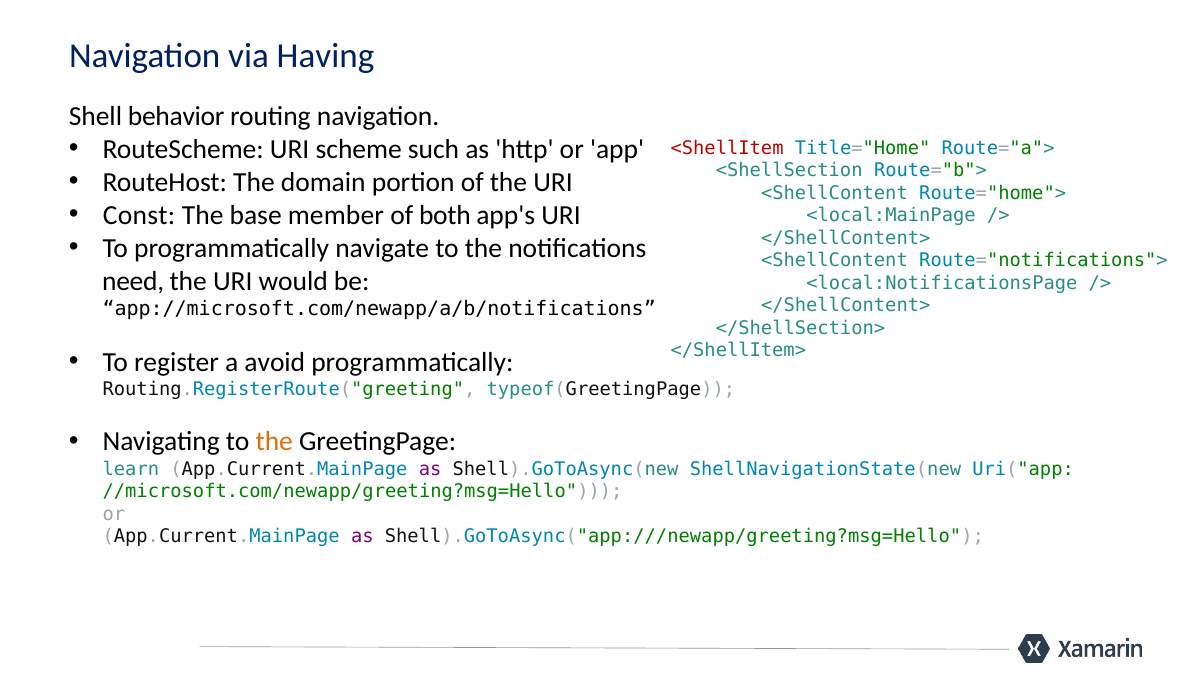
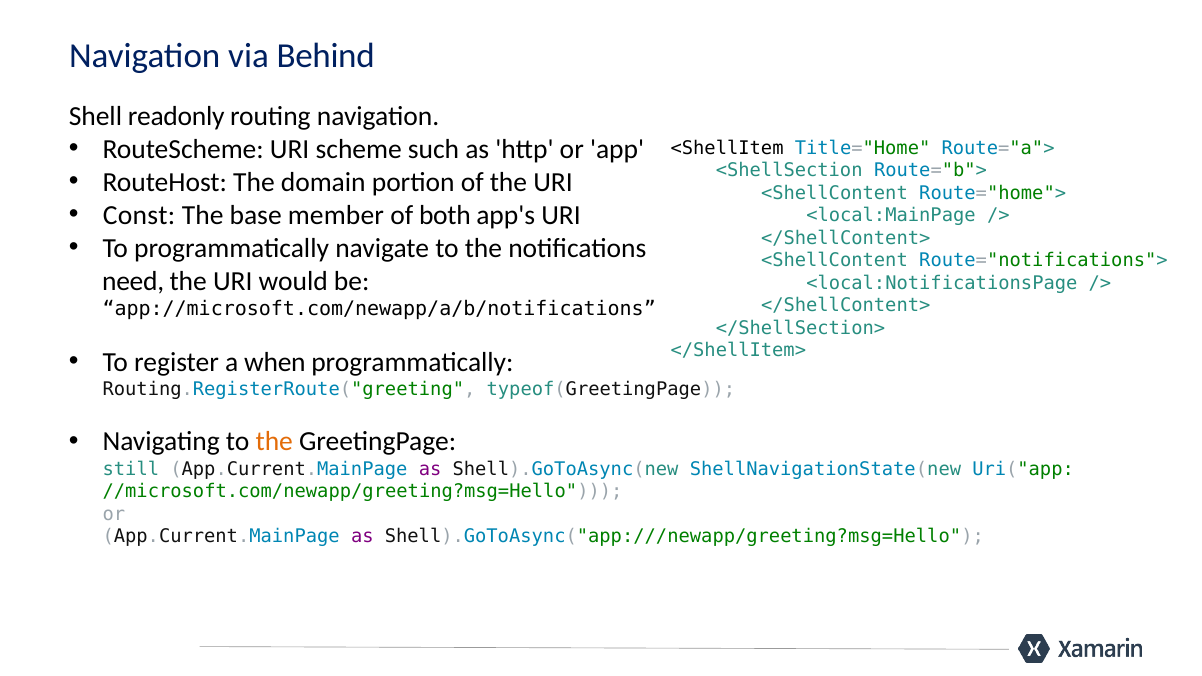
Having: Having -> Behind
behavior: behavior -> readonly
<ShellItem colour: red -> black
avoid: avoid -> when
learn: learn -> still
